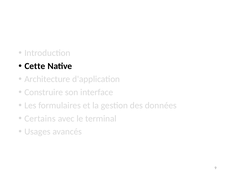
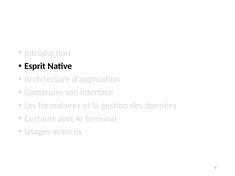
Cette: Cette -> Esprit
